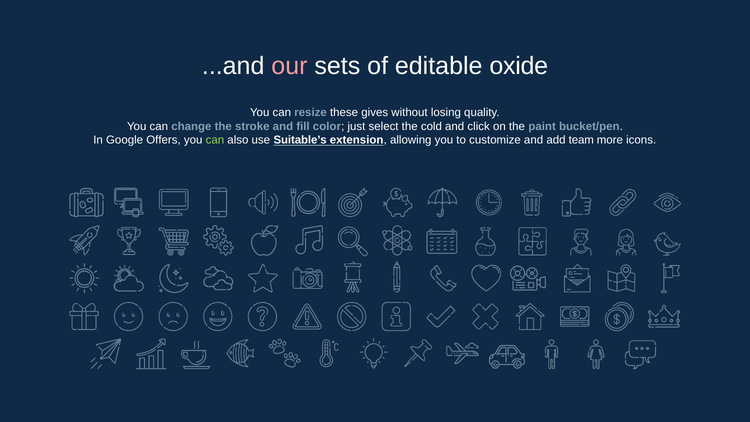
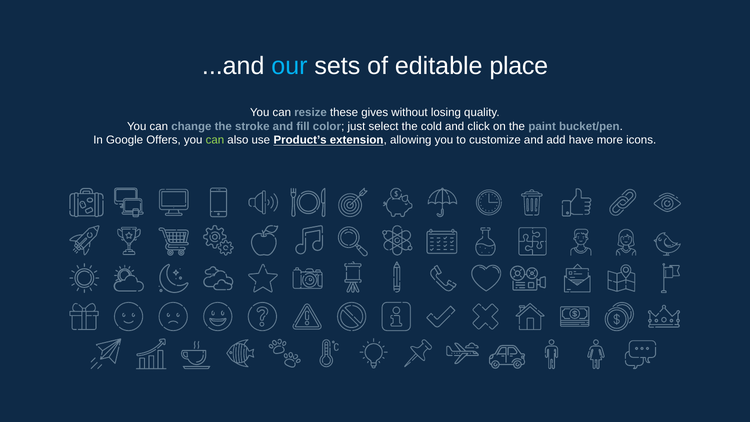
our colour: pink -> light blue
oxide: oxide -> place
Suitable’s: Suitable’s -> Product’s
team: team -> have
